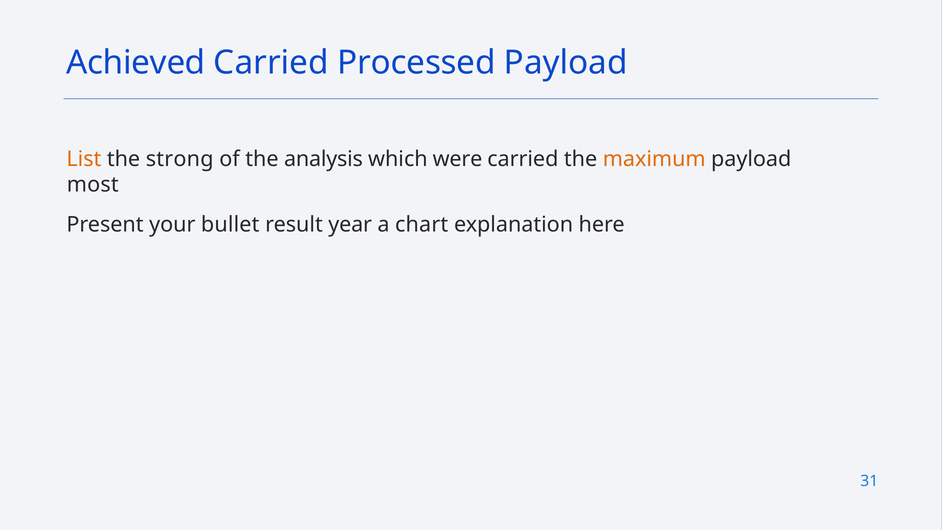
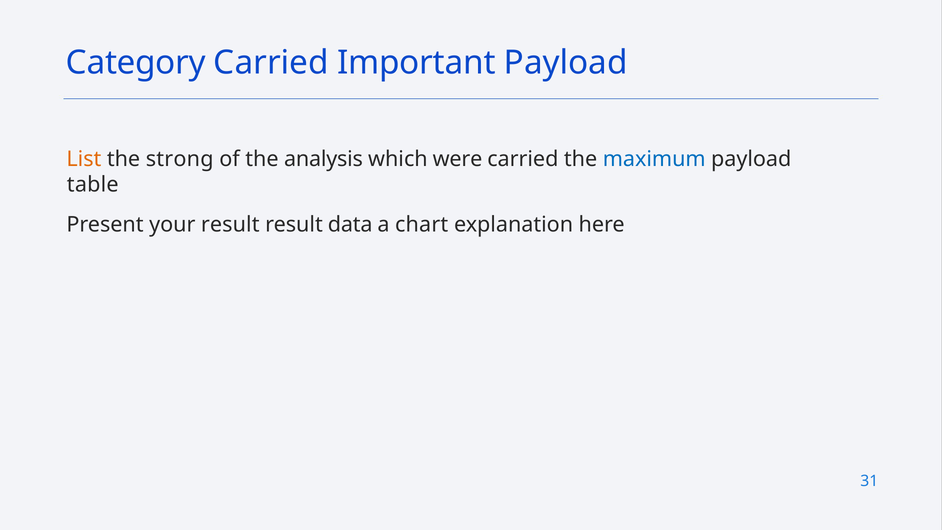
Achieved: Achieved -> Category
Processed: Processed -> Important
maximum colour: orange -> blue
most: most -> table
your bullet: bullet -> result
year: year -> data
